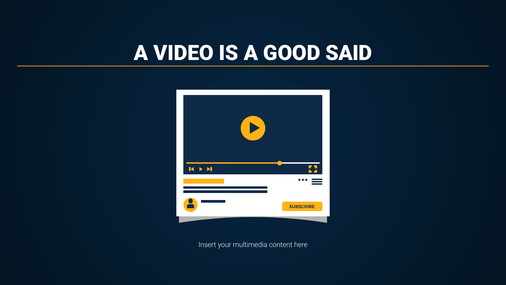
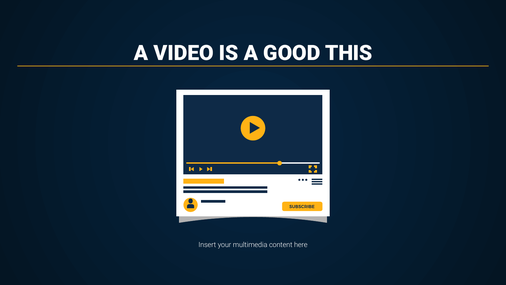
SAID: SAID -> THIS
